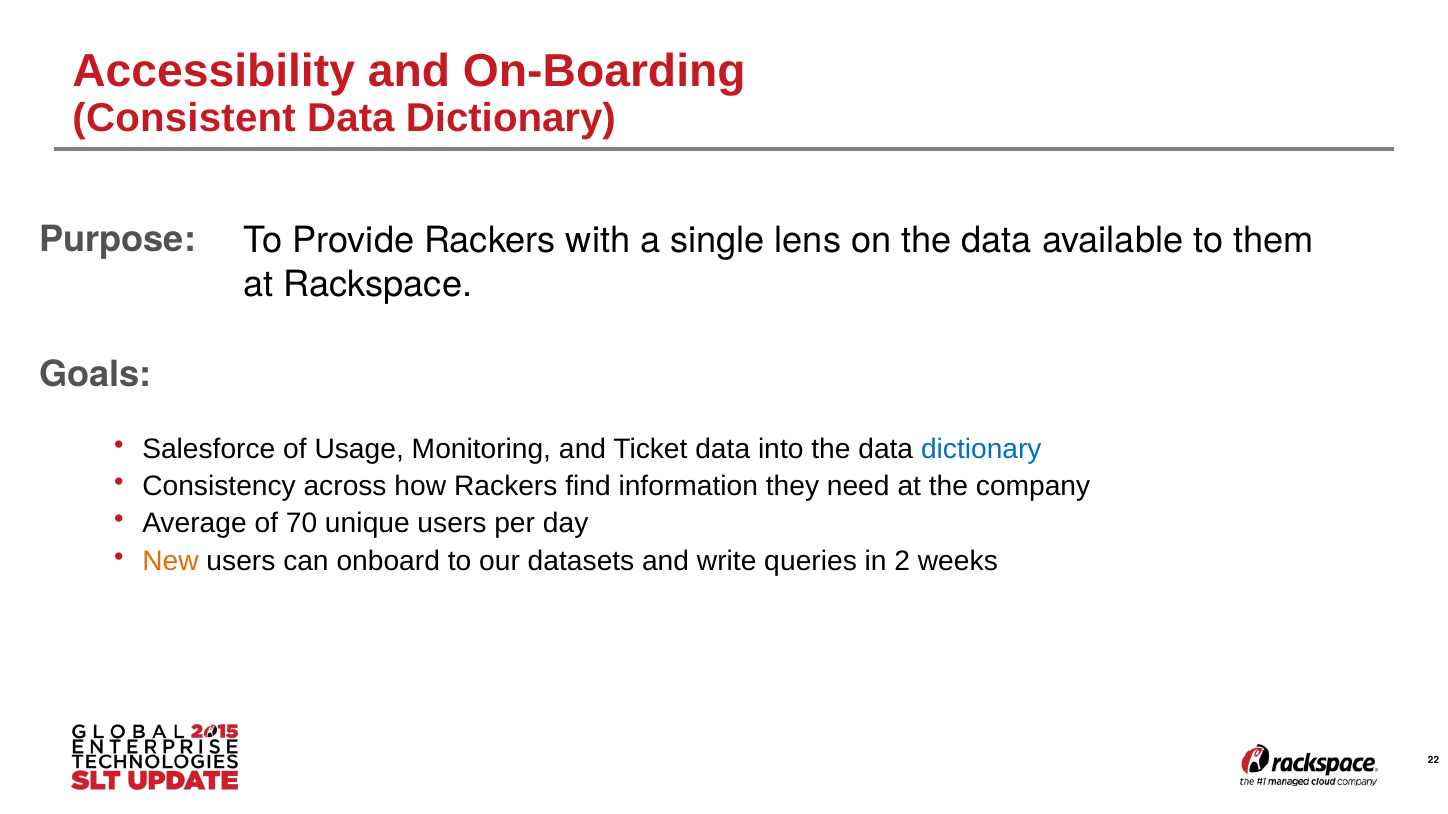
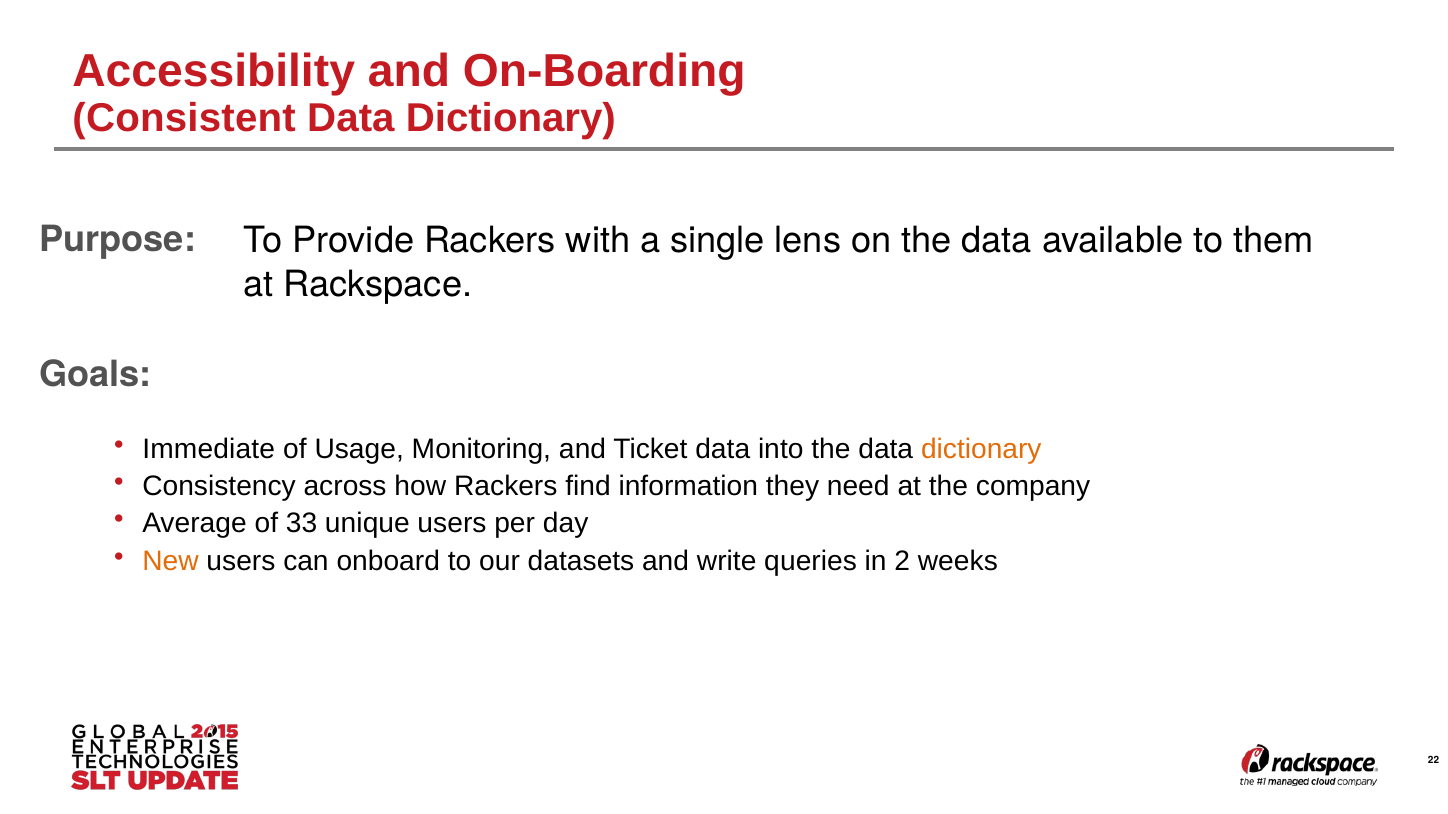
Salesforce: Salesforce -> Immediate
dictionary at (981, 450) colour: blue -> orange
70: 70 -> 33
